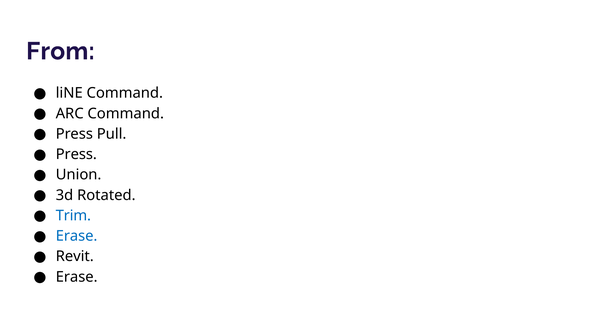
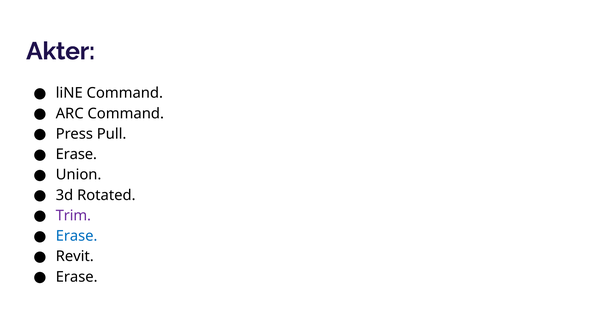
From: From -> Akter
Press at (76, 154): Press -> Erase
Trim colour: blue -> purple
